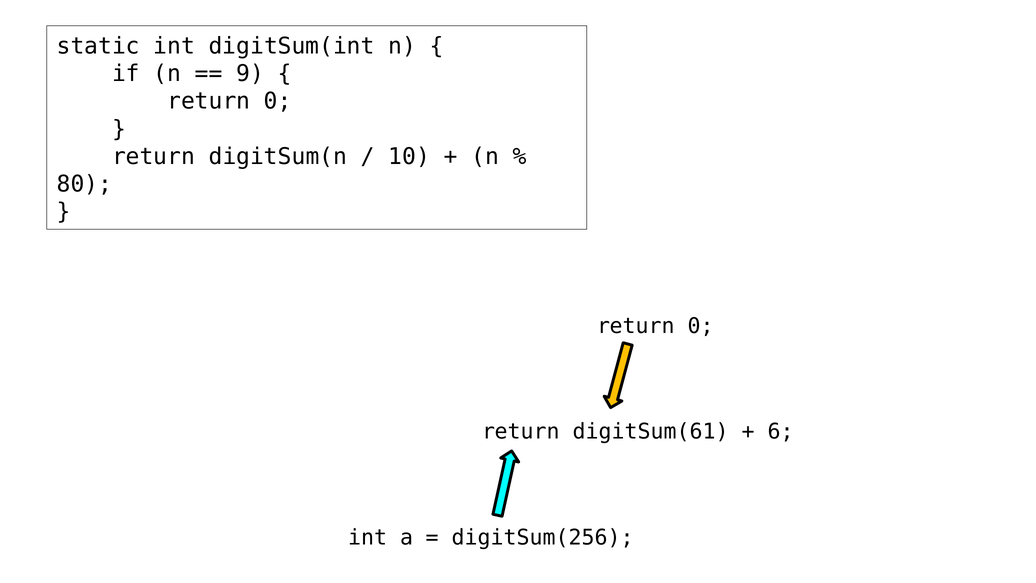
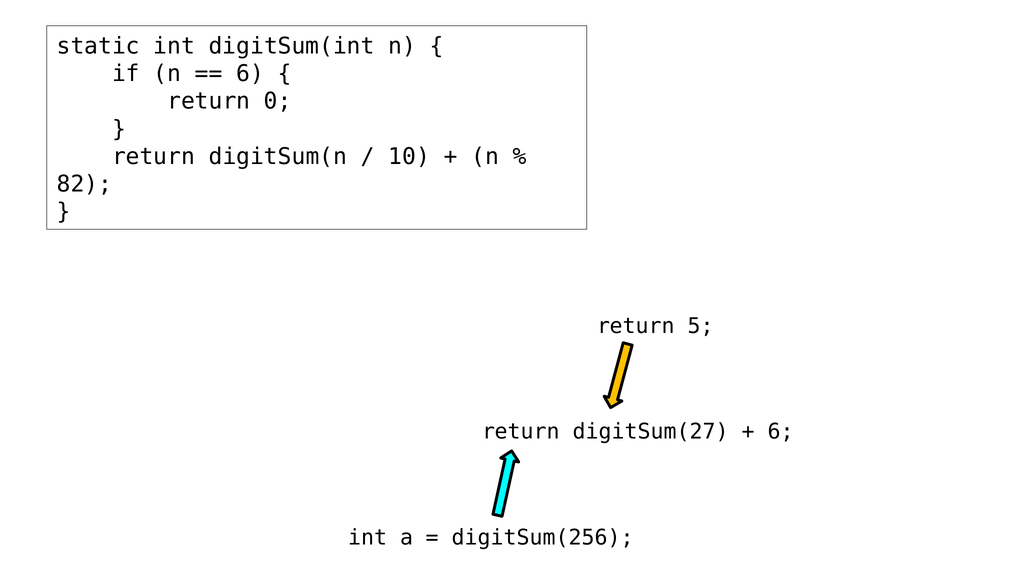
9 at (250, 74): 9 -> 6
80: 80 -> 82
0 at (701, 326): 0 -> 5
digitSum(61: digitSum(61 -> digitSum(27
